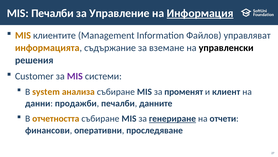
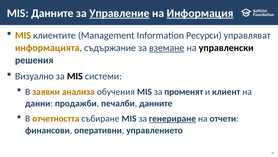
MIS Печалби: Печалби -> Данните
Управление underline: none -> present
Файлов: Файлов -> Ресурси
вземане underline: none -> present
Customer: Customer -> Визуално
MIS at (75, 76) colour: purple -> black
system: system -> заявки
анализа събиране: събиране -> обучения
проследяване: проследяване -> управлението
